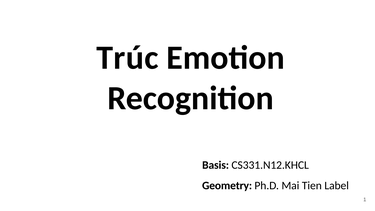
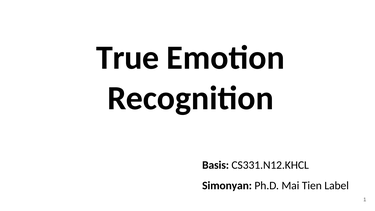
Trúc: Trúc -> True
Geometry: Geometry -> Simonyan
